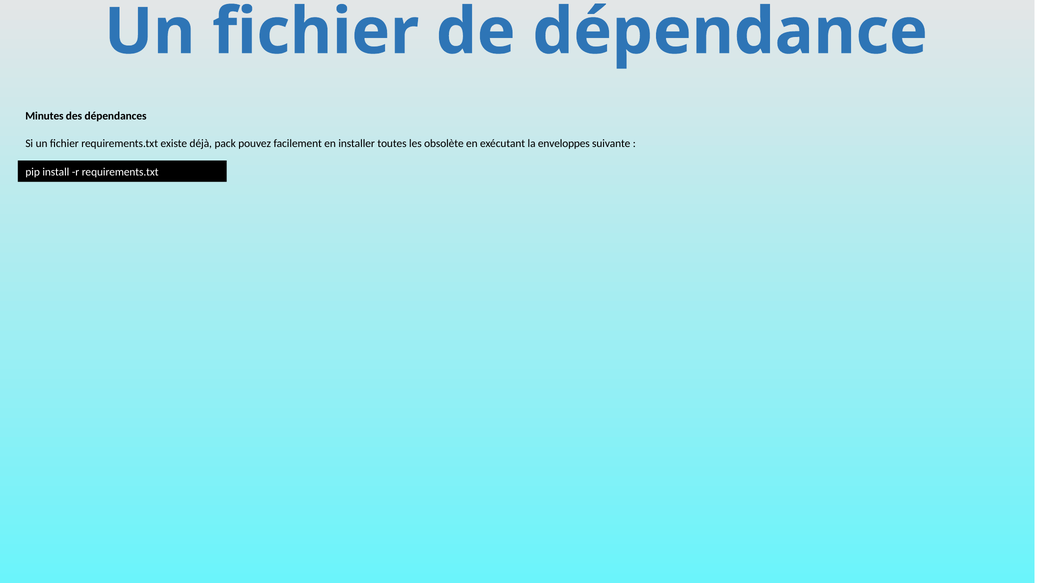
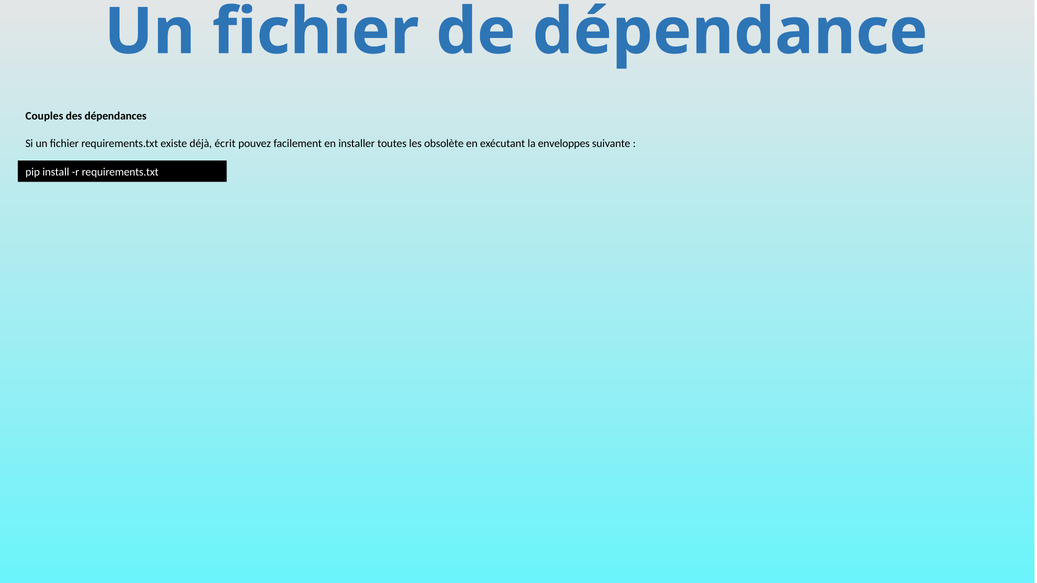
Minutes: Minutes -> Couples
pack: pack -> écrit
